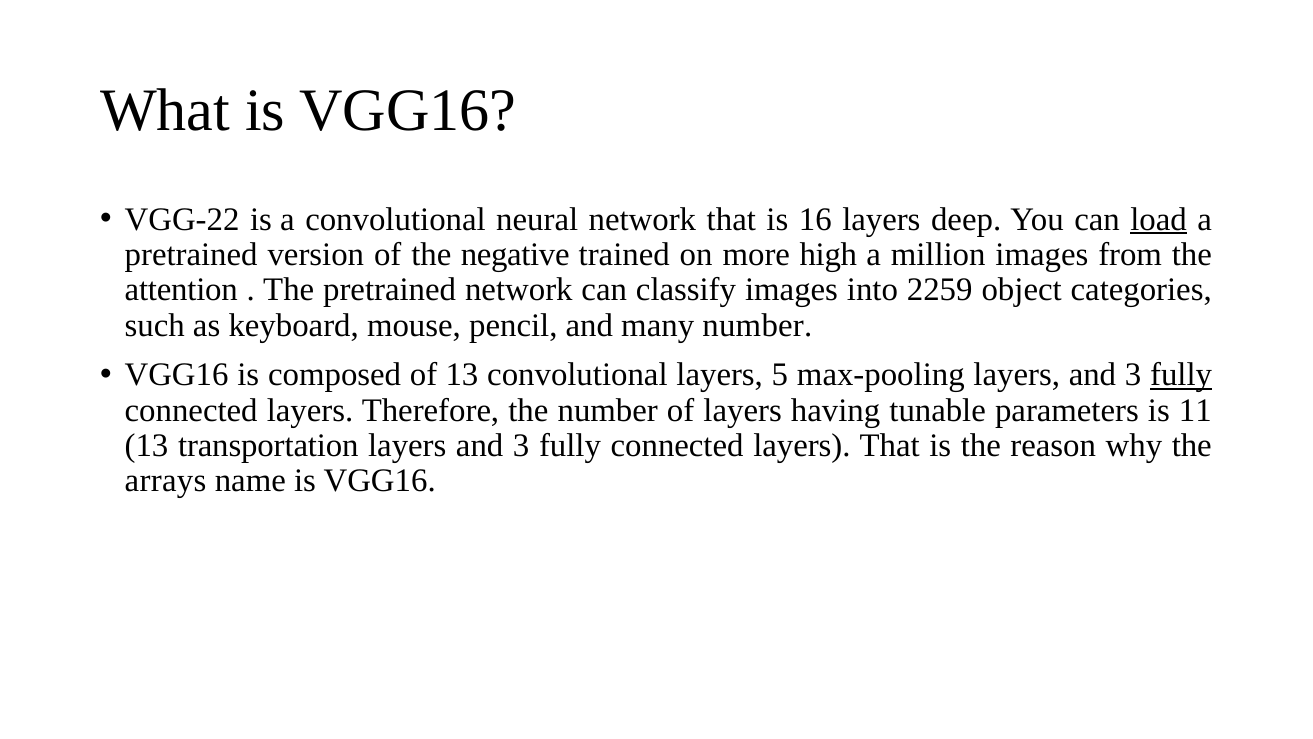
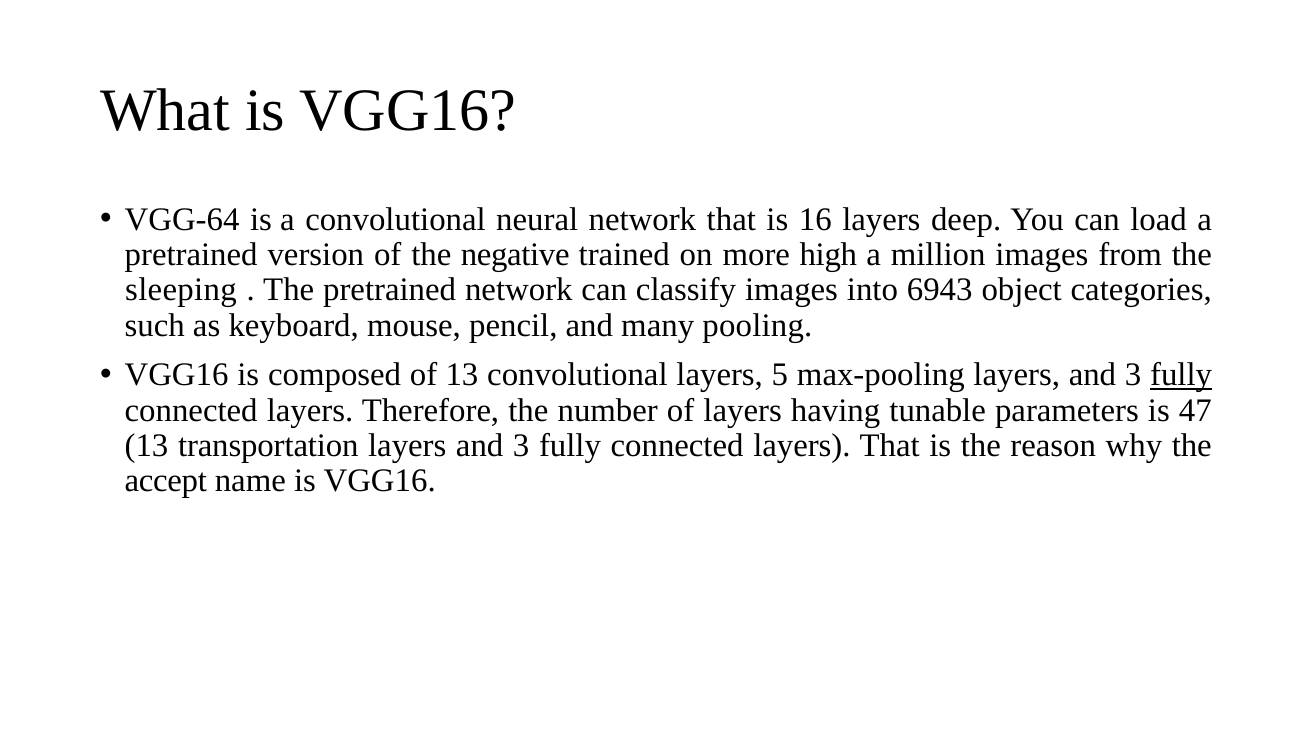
VGG-22: VGG-22 -> VGG-64
load underline: present -> none
attention: attention -> sleeping
2259: 2259 -> 6943
many number: number -> pooling
11: 11 -> 47
arrays: arrays -> accept
